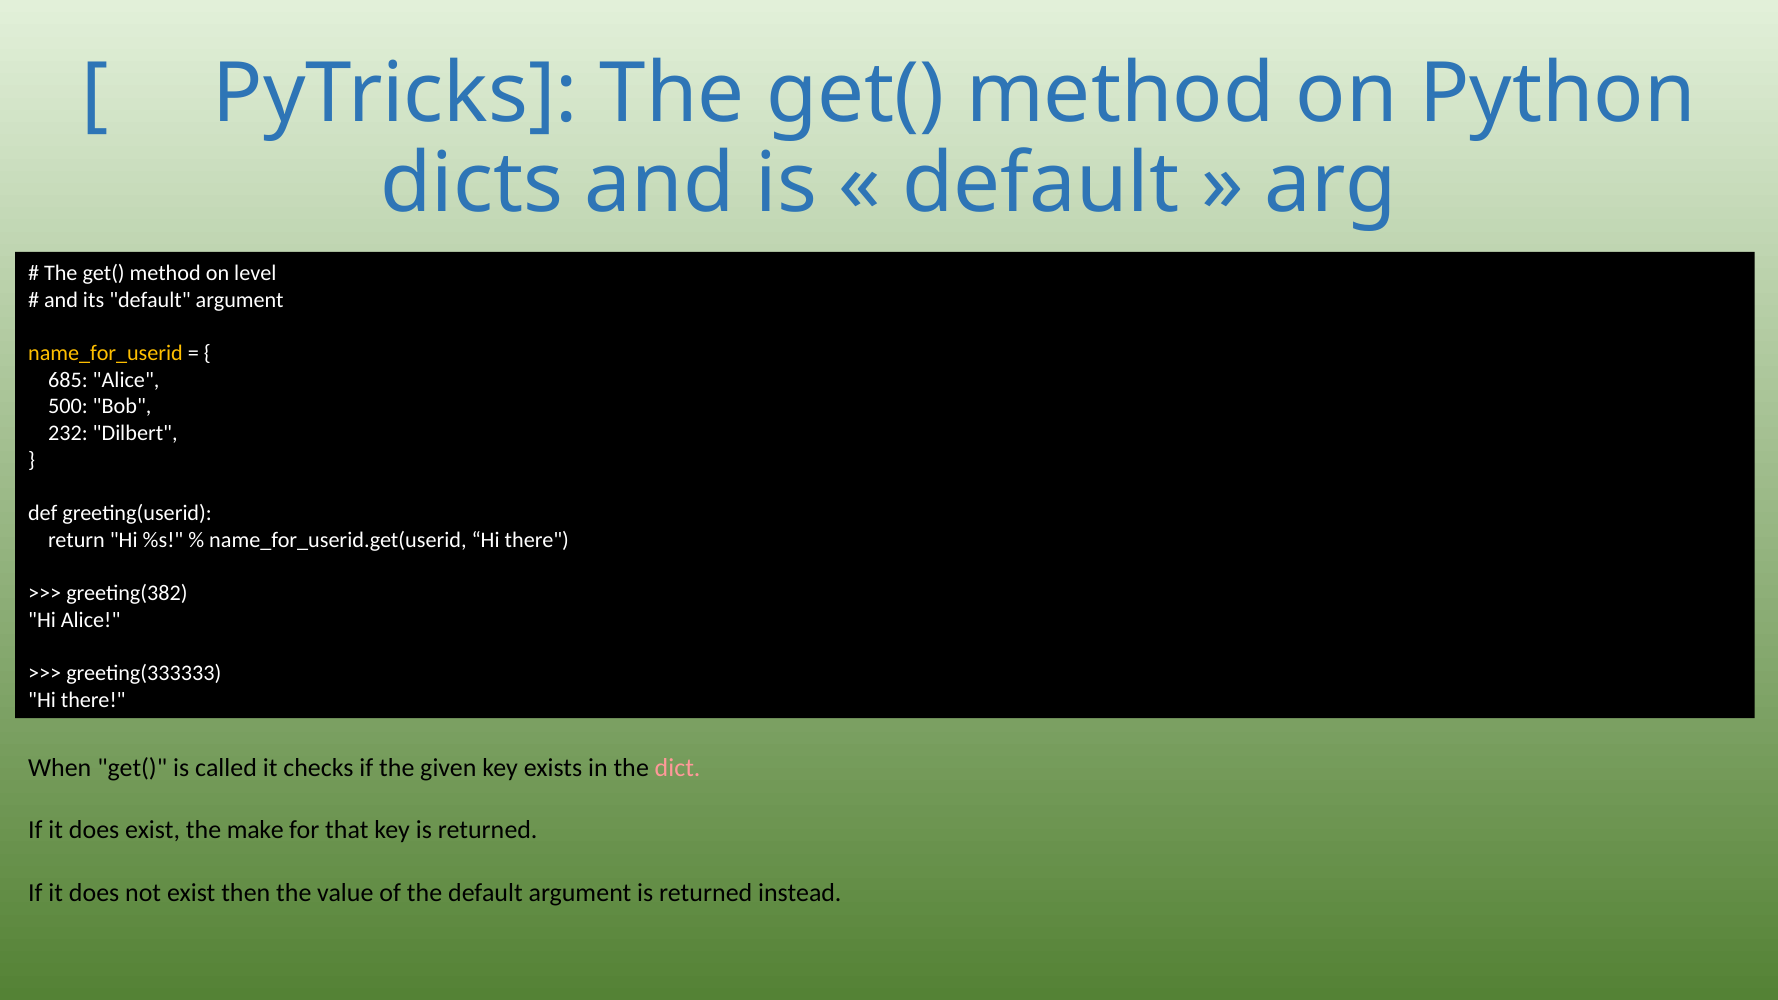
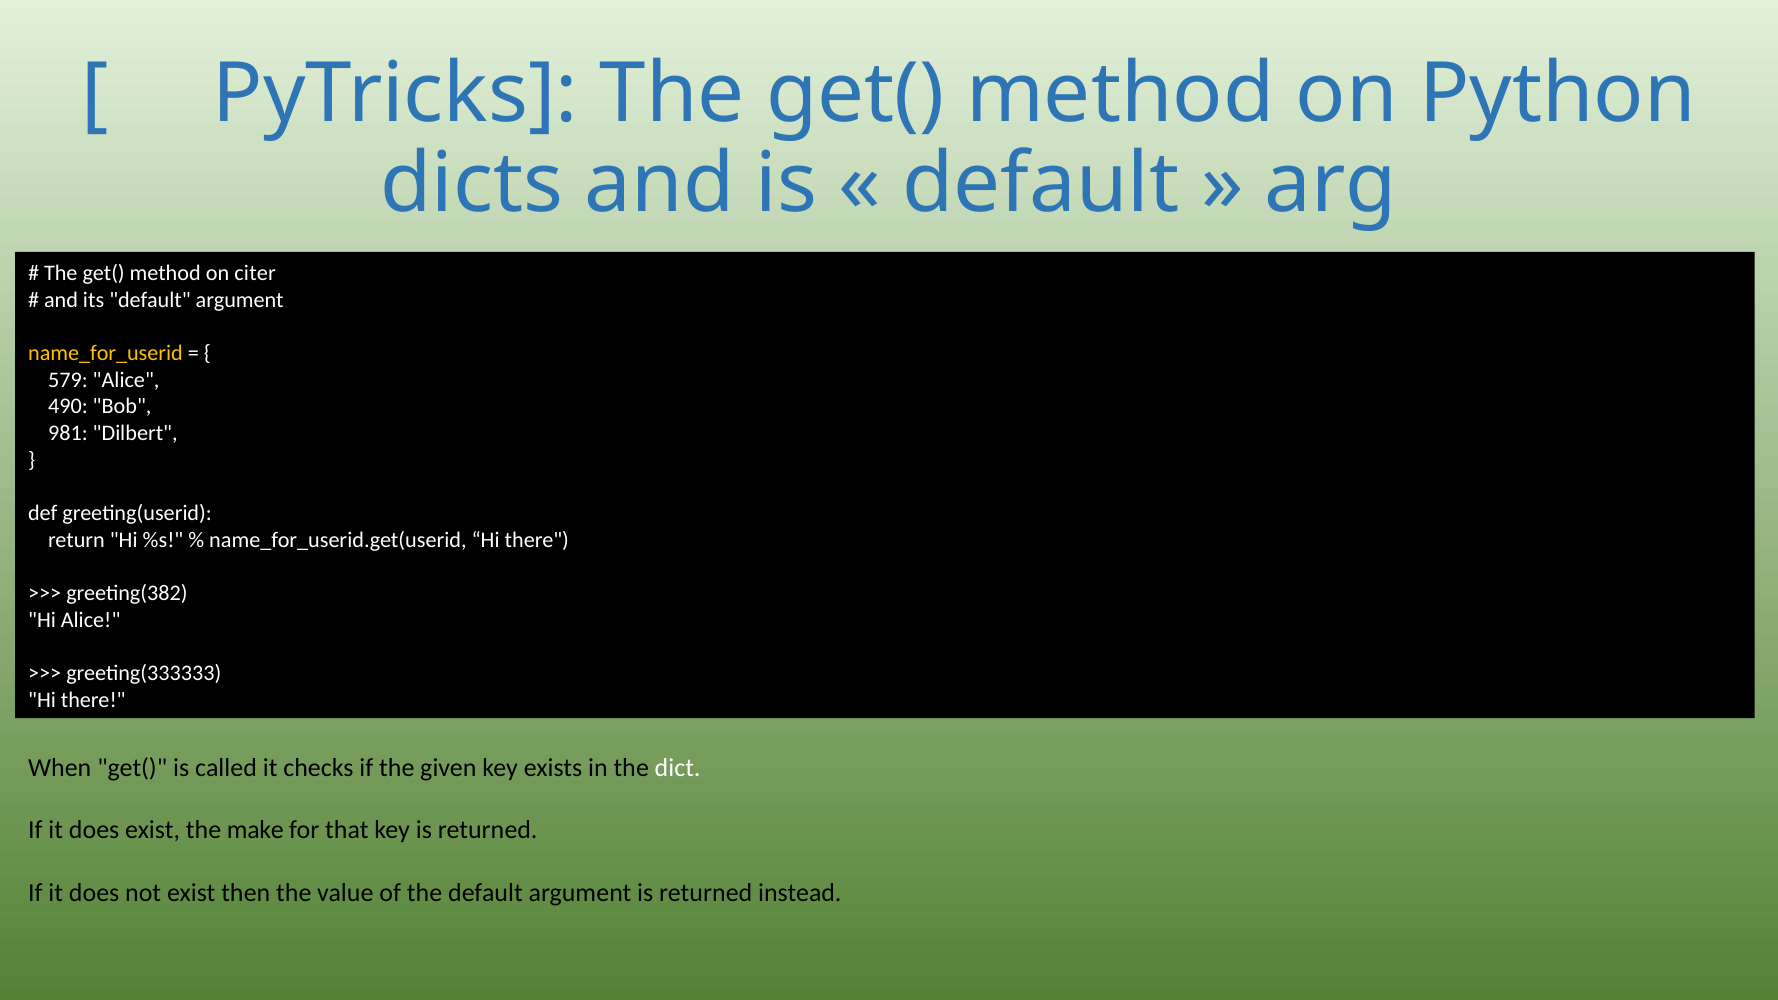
level: level -> citer
685: 685 -> 579
500: 500 -> 490
232: 232 -> 981
dict colour: pink -> white
